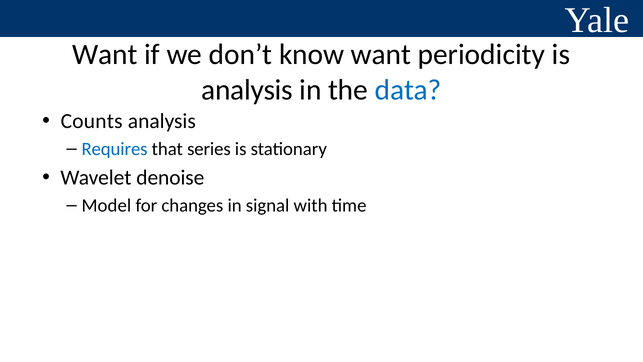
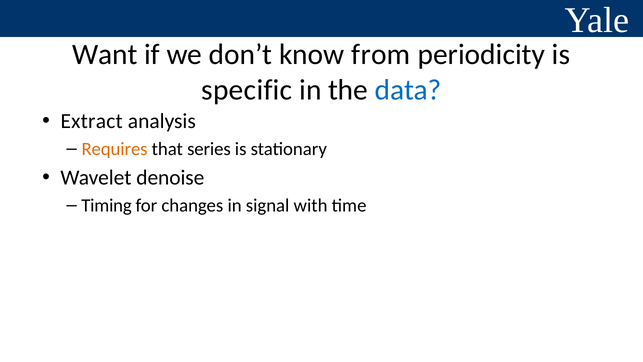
know want: want -> from
analysis at (247, 90): analysis -> specific
Counts: Counts -> Extract
Requires colour: blue -> orange
Model: Model -> Timing
